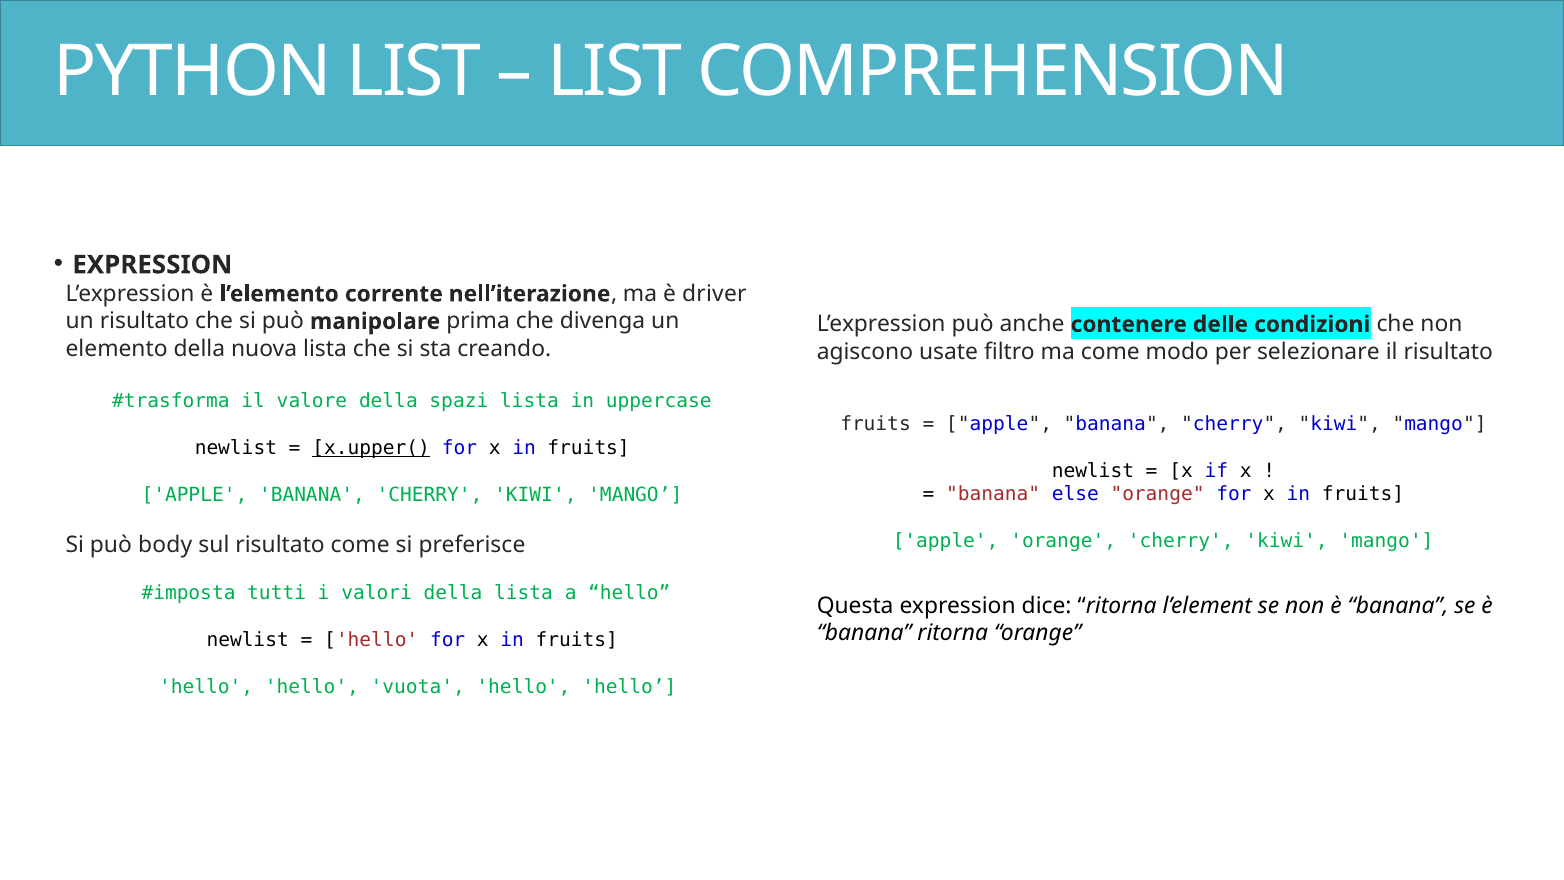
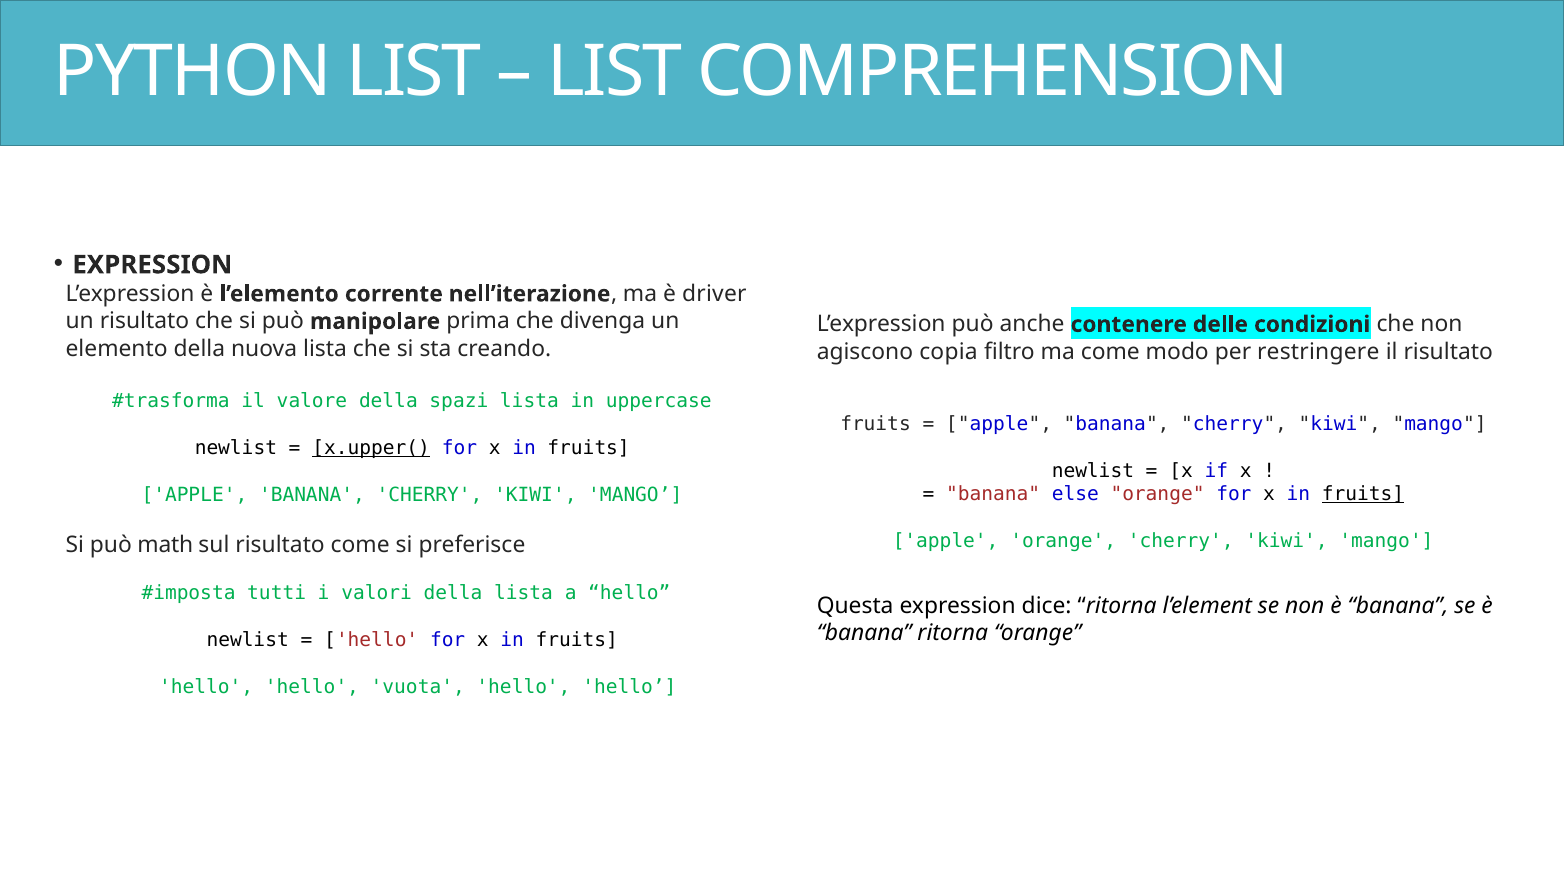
usate: usate -> copia
selezionare: selezionare -> restringere
fruits at (1363, 494) underline: none -> present
body: body -> math
